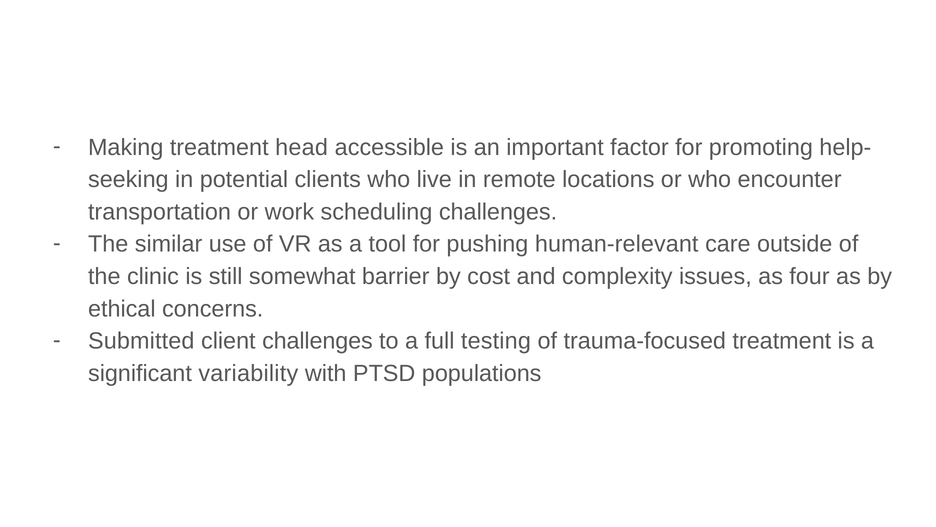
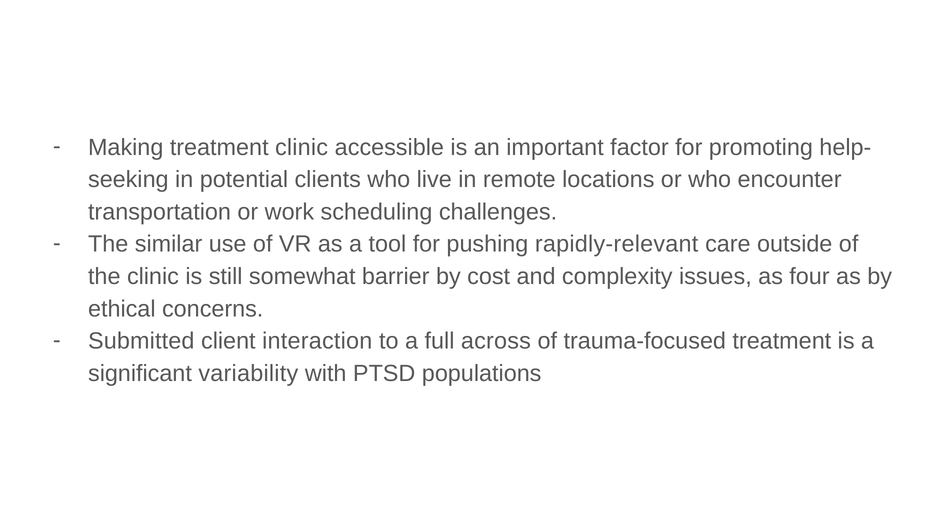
treatment head: head -> clinic
human-relevant: human-relevant -> rapidly-relevant
client challenges: challenges -> interaction
testing: testing -> across
